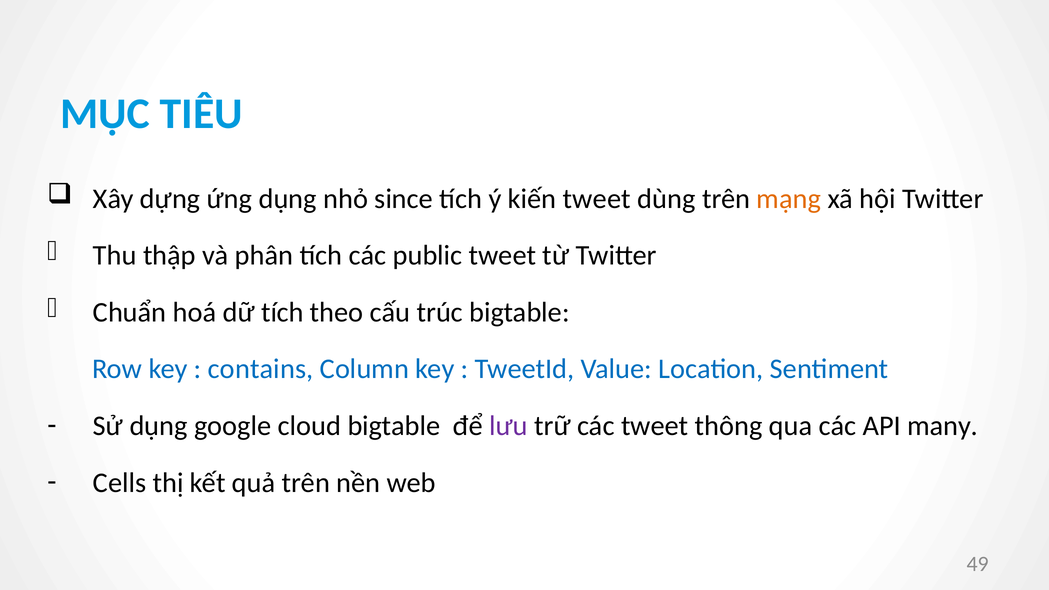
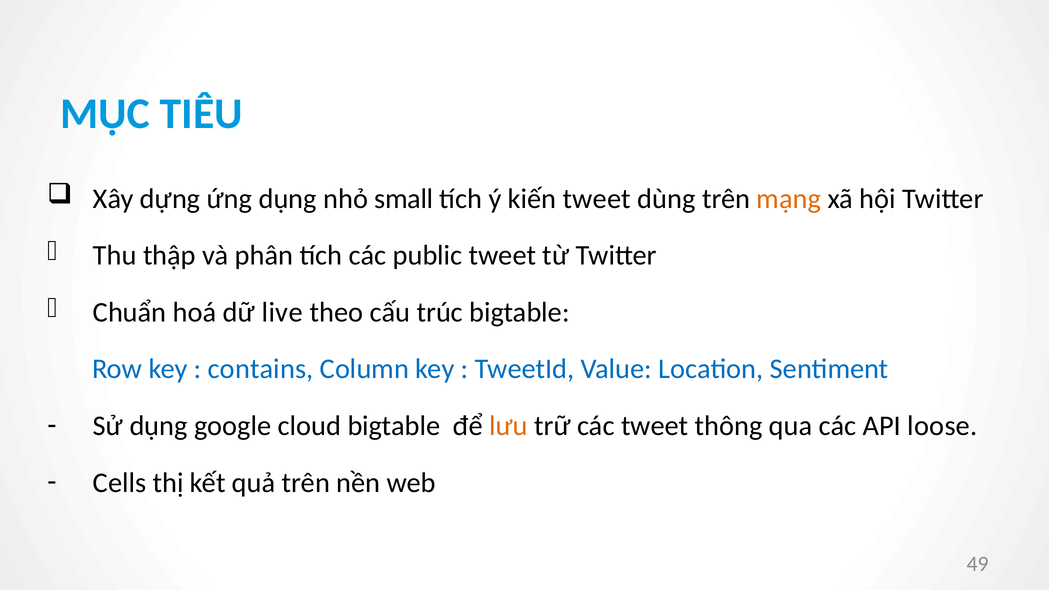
since: since -> small
dữ tích: tích -> live
lưu colour: purple -> orange
many: many -> loose
